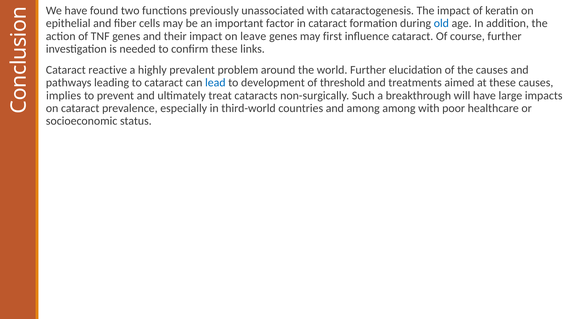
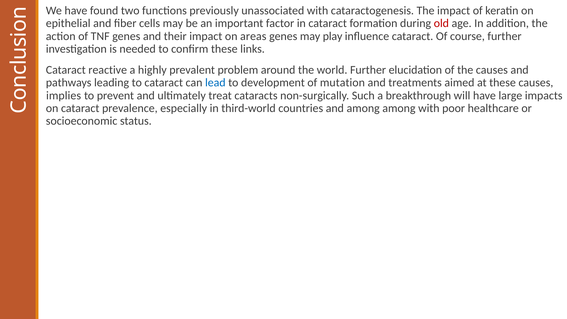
old colour: blue -> red
leave: leave -> areas
first: first -> play
threshold: threshold -> mutation
